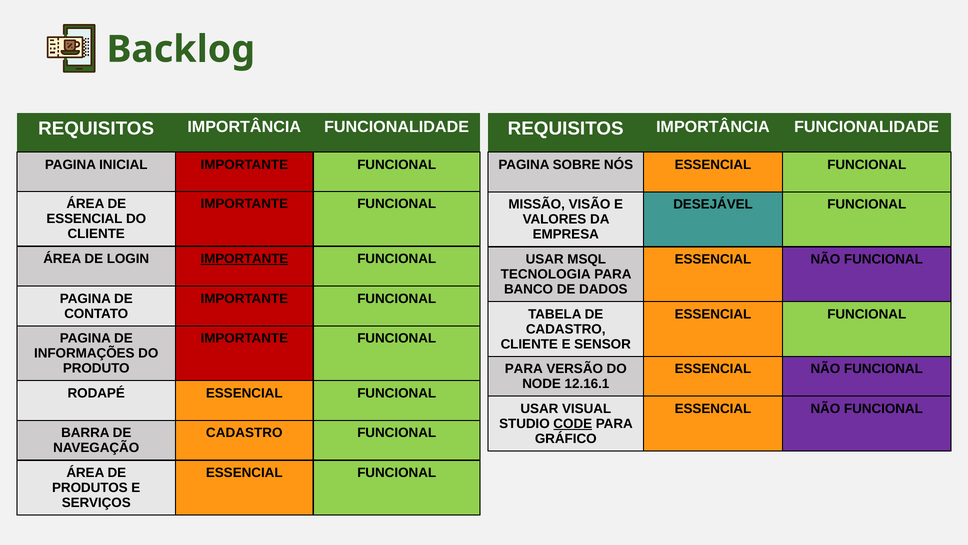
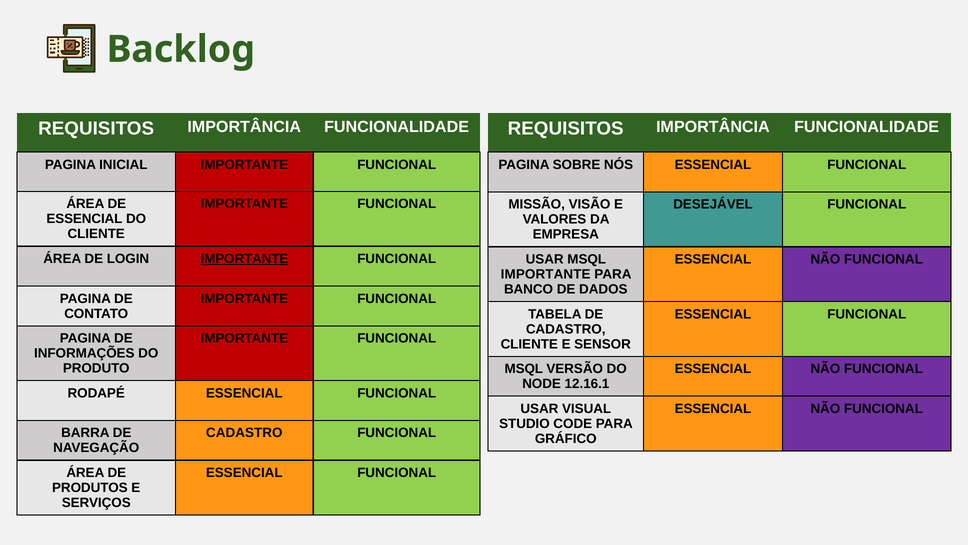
TECNOLOGIA at (546, 274): TECNOLOGIA -> IMPORTANTE
PARA at (524, 369): PARA -> MSQL
CODE underline: present -> none
